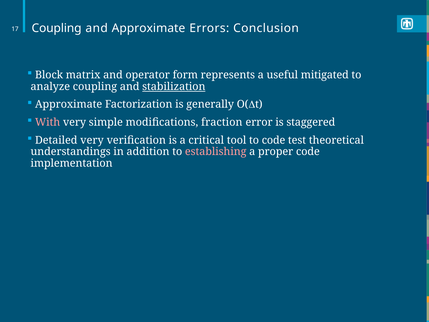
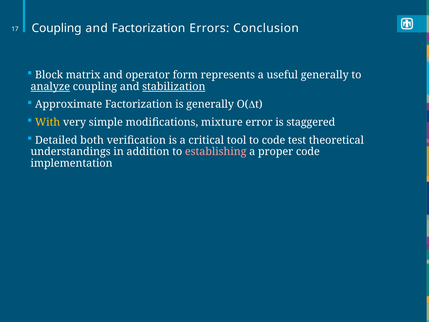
and Approximate: Approximate -> Factorization
useful mitigated: mitigated -> generally
analyze underline: none -> present
With colour: pink -> yellow
fraction: fraction -> mixture
Detailed very: very -> both
